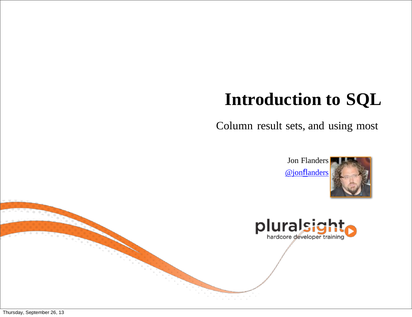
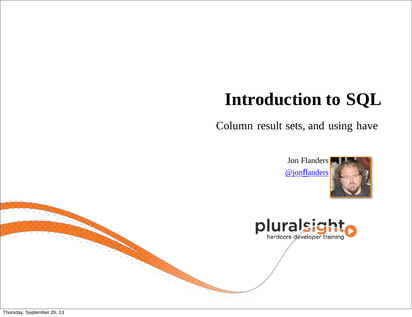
most: most -> have
